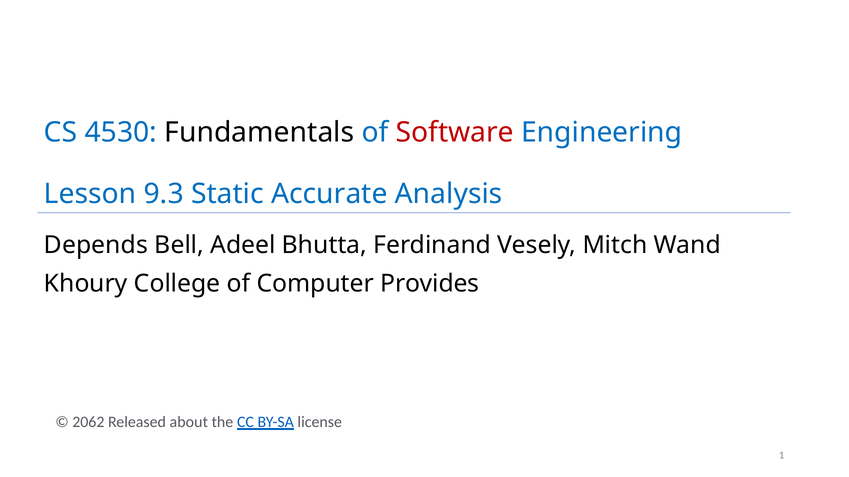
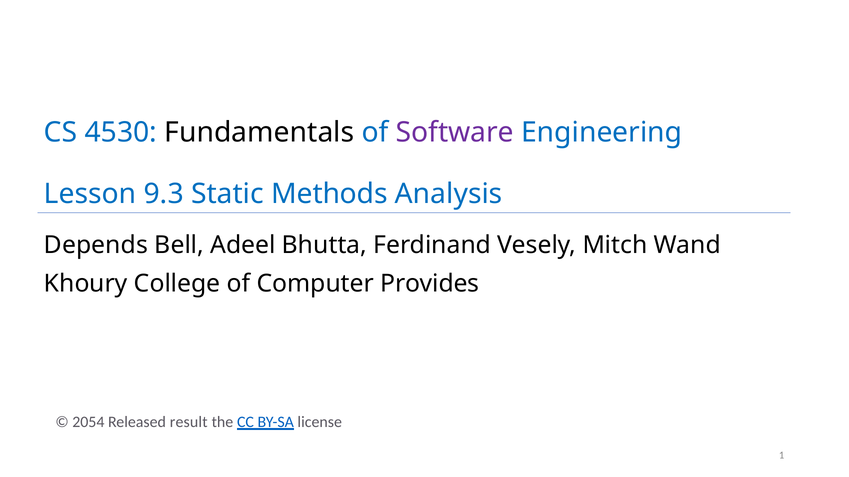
Software colour: red -> purple
Accurate: Accurate -> Methods
2062: 2062 -> 2054
about: about -> result
